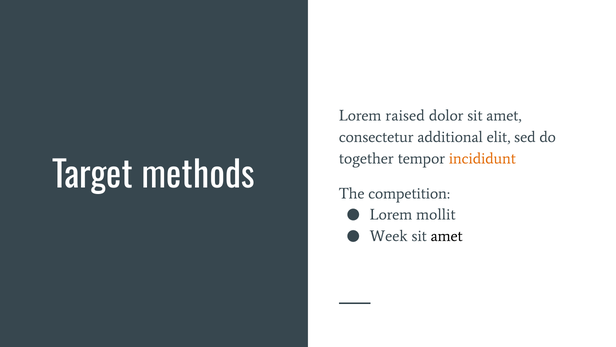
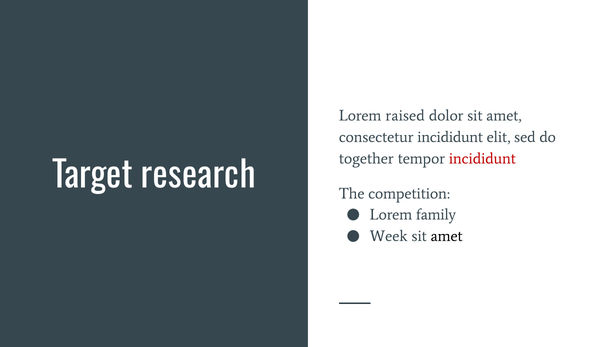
consectetur additional: additional -> incididunt
incididunt at (482, 158) colour: orange -> red
methods: methods -> research
mollit: mollit -> family
